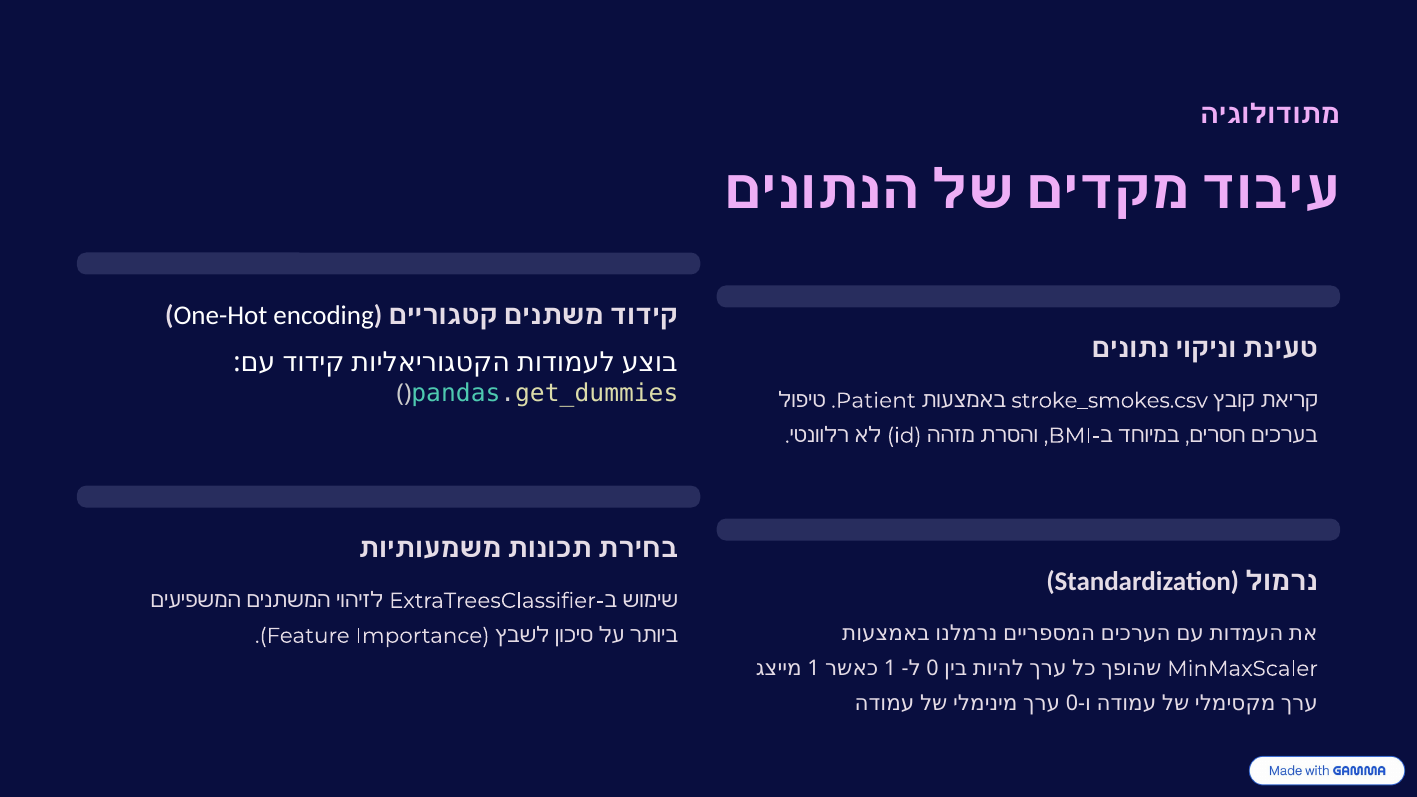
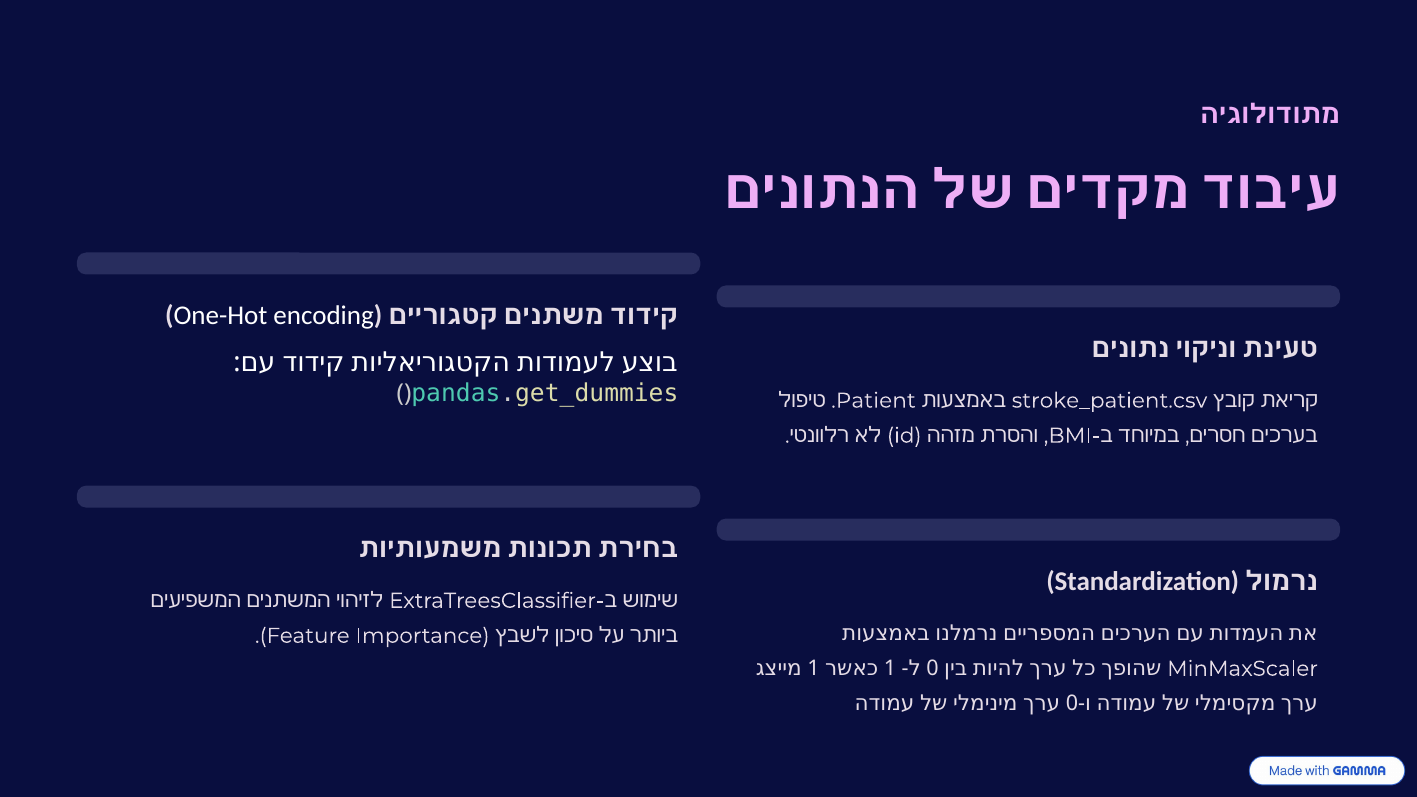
stroke_smokes.csv: stroke_smokes.csv -> stroke_patient.csv
